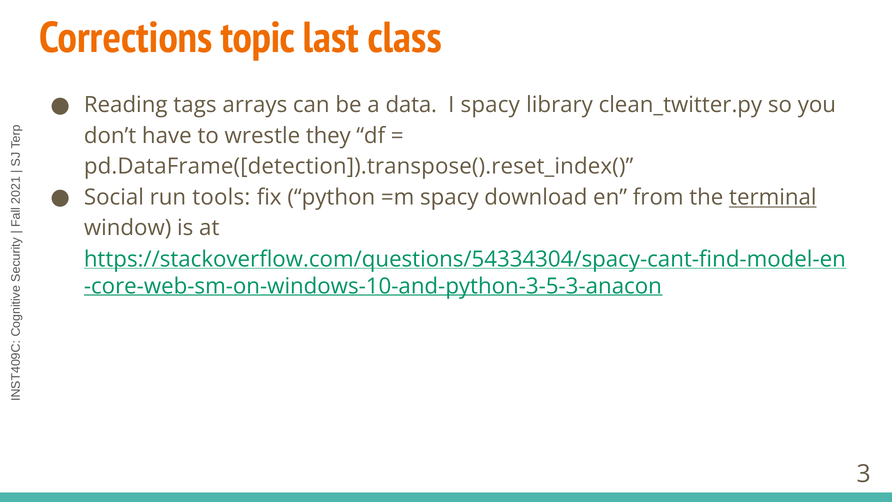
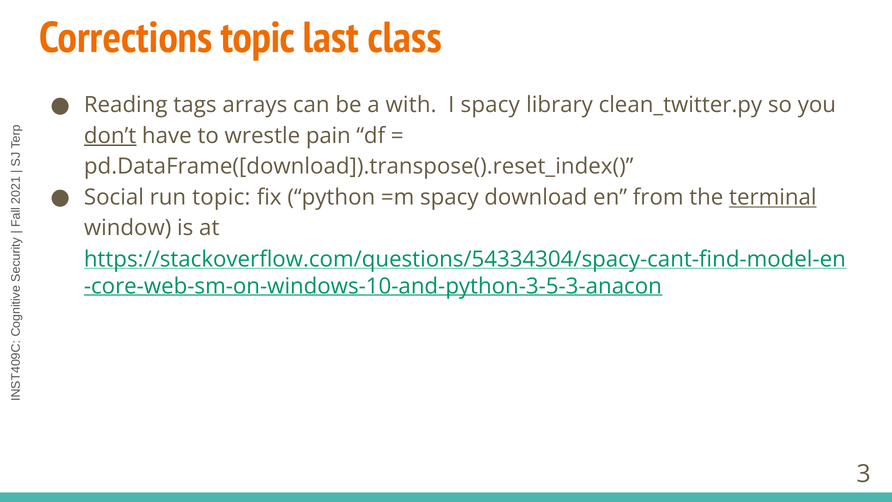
data: data -> with
don’t underline: none -> present
they: they -> pain
pd.DataFrame([detection]).transpose().reset_index(: pd.DataFrame([detection]).transpose().reset_index( -> pd.DataFrame([download]).transpose().reset_index(
run tools: tools -> topic
